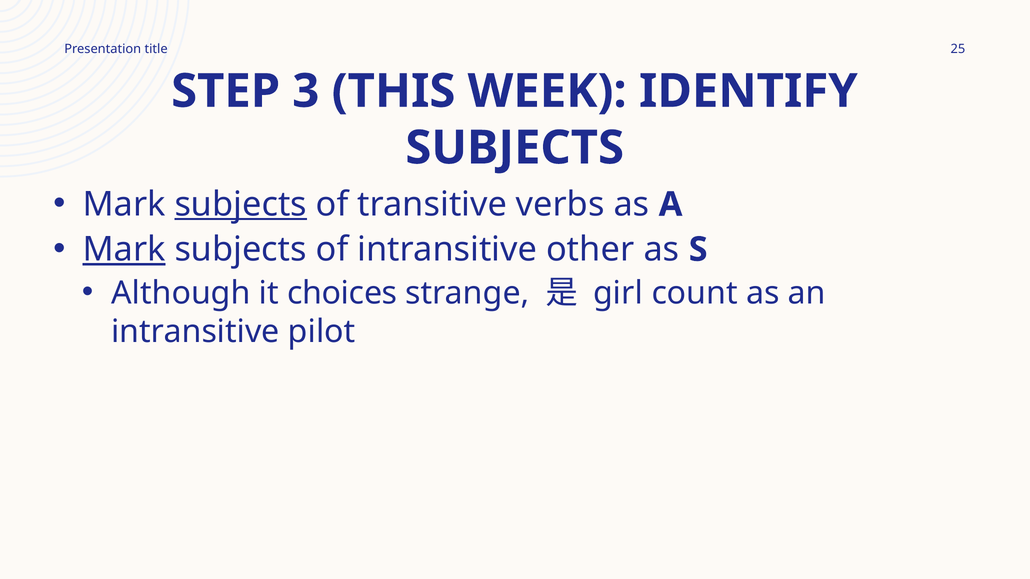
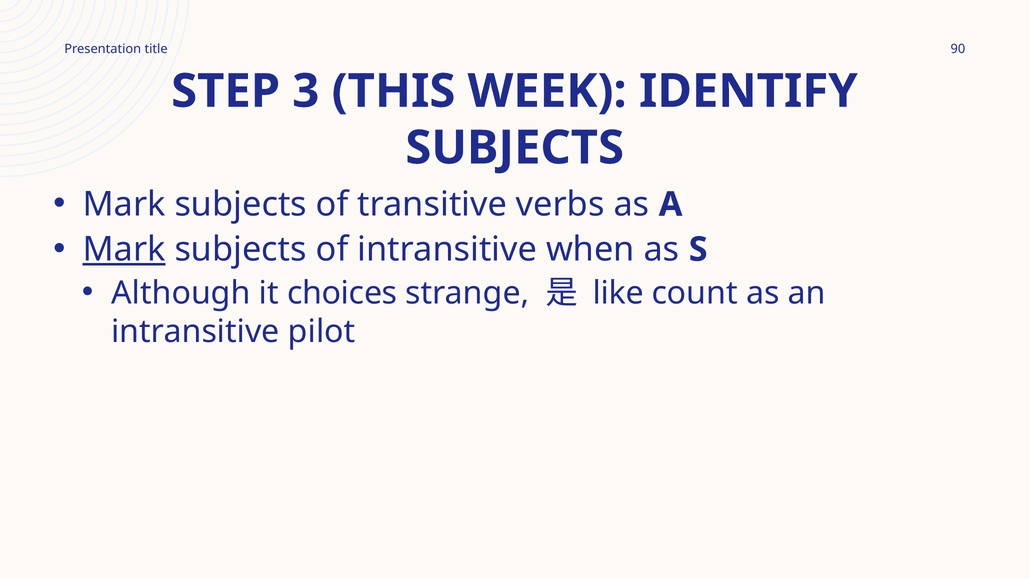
25: 25 -> 90
subjects at (241, 205) underline: present -> none
other: other -> when
girl: girl -> like
